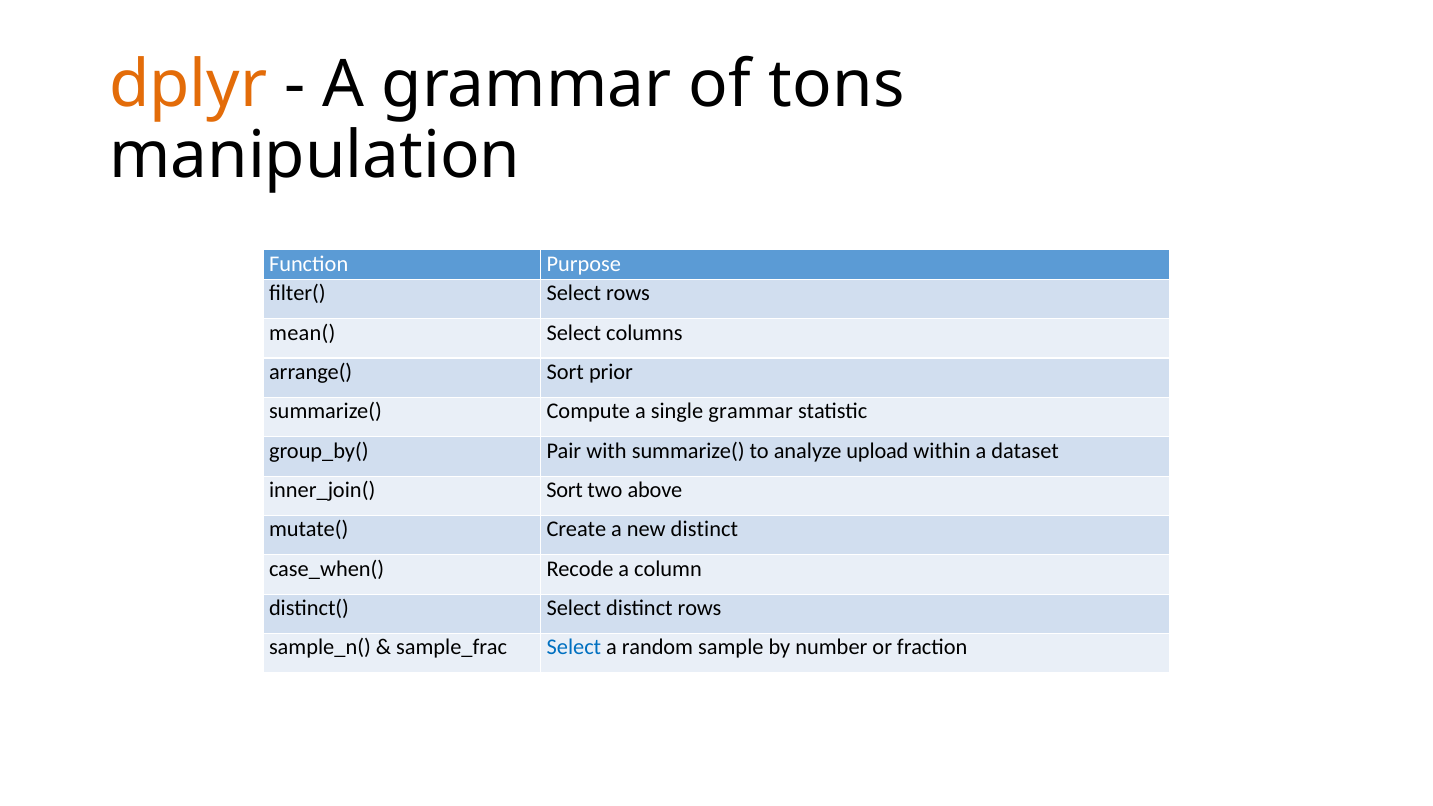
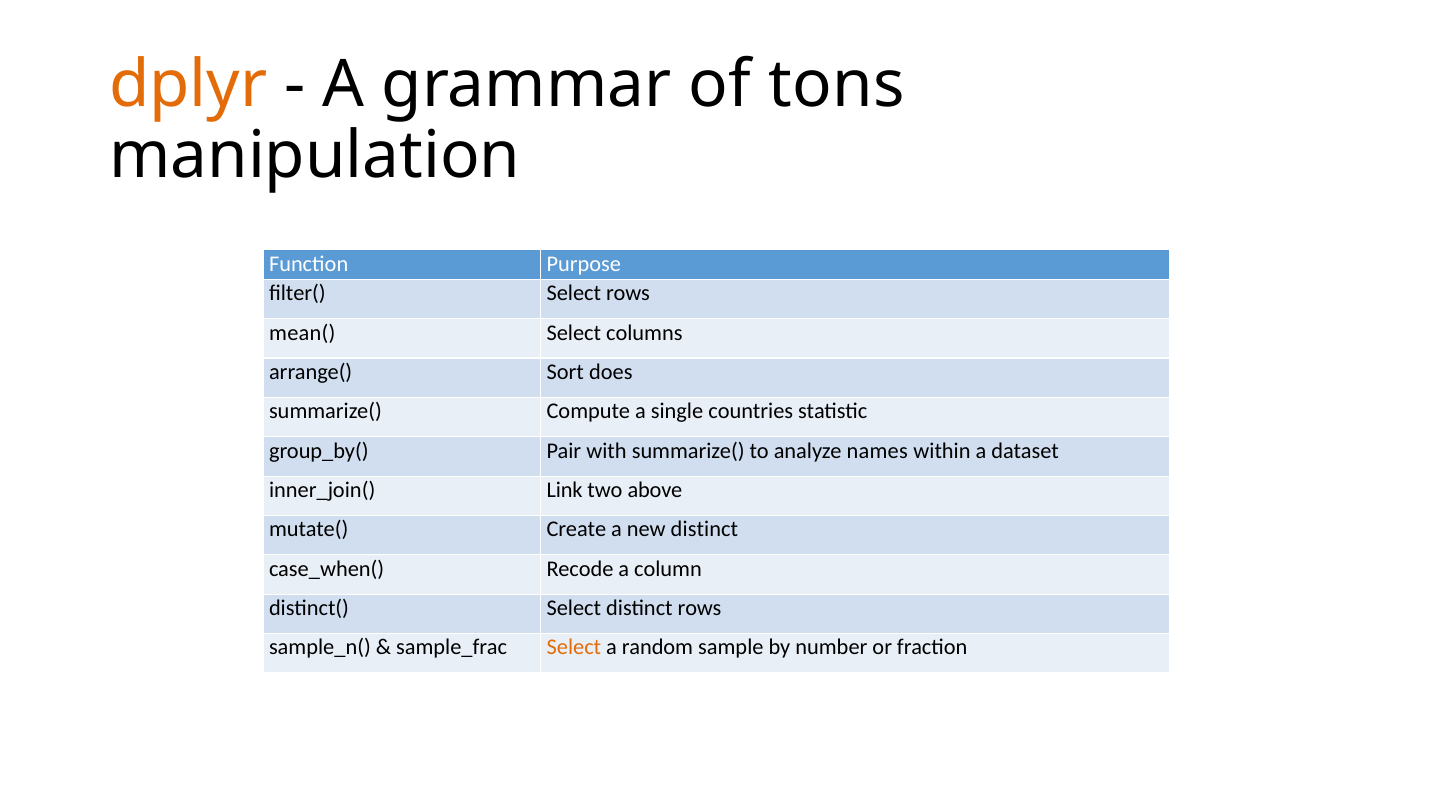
prior: prior -> does
single grammar: grammar -> countries
upload: upload -> names
Sort at (565, 490): Sort -> Link
Select at (574, 648) colour: blue -> orange
